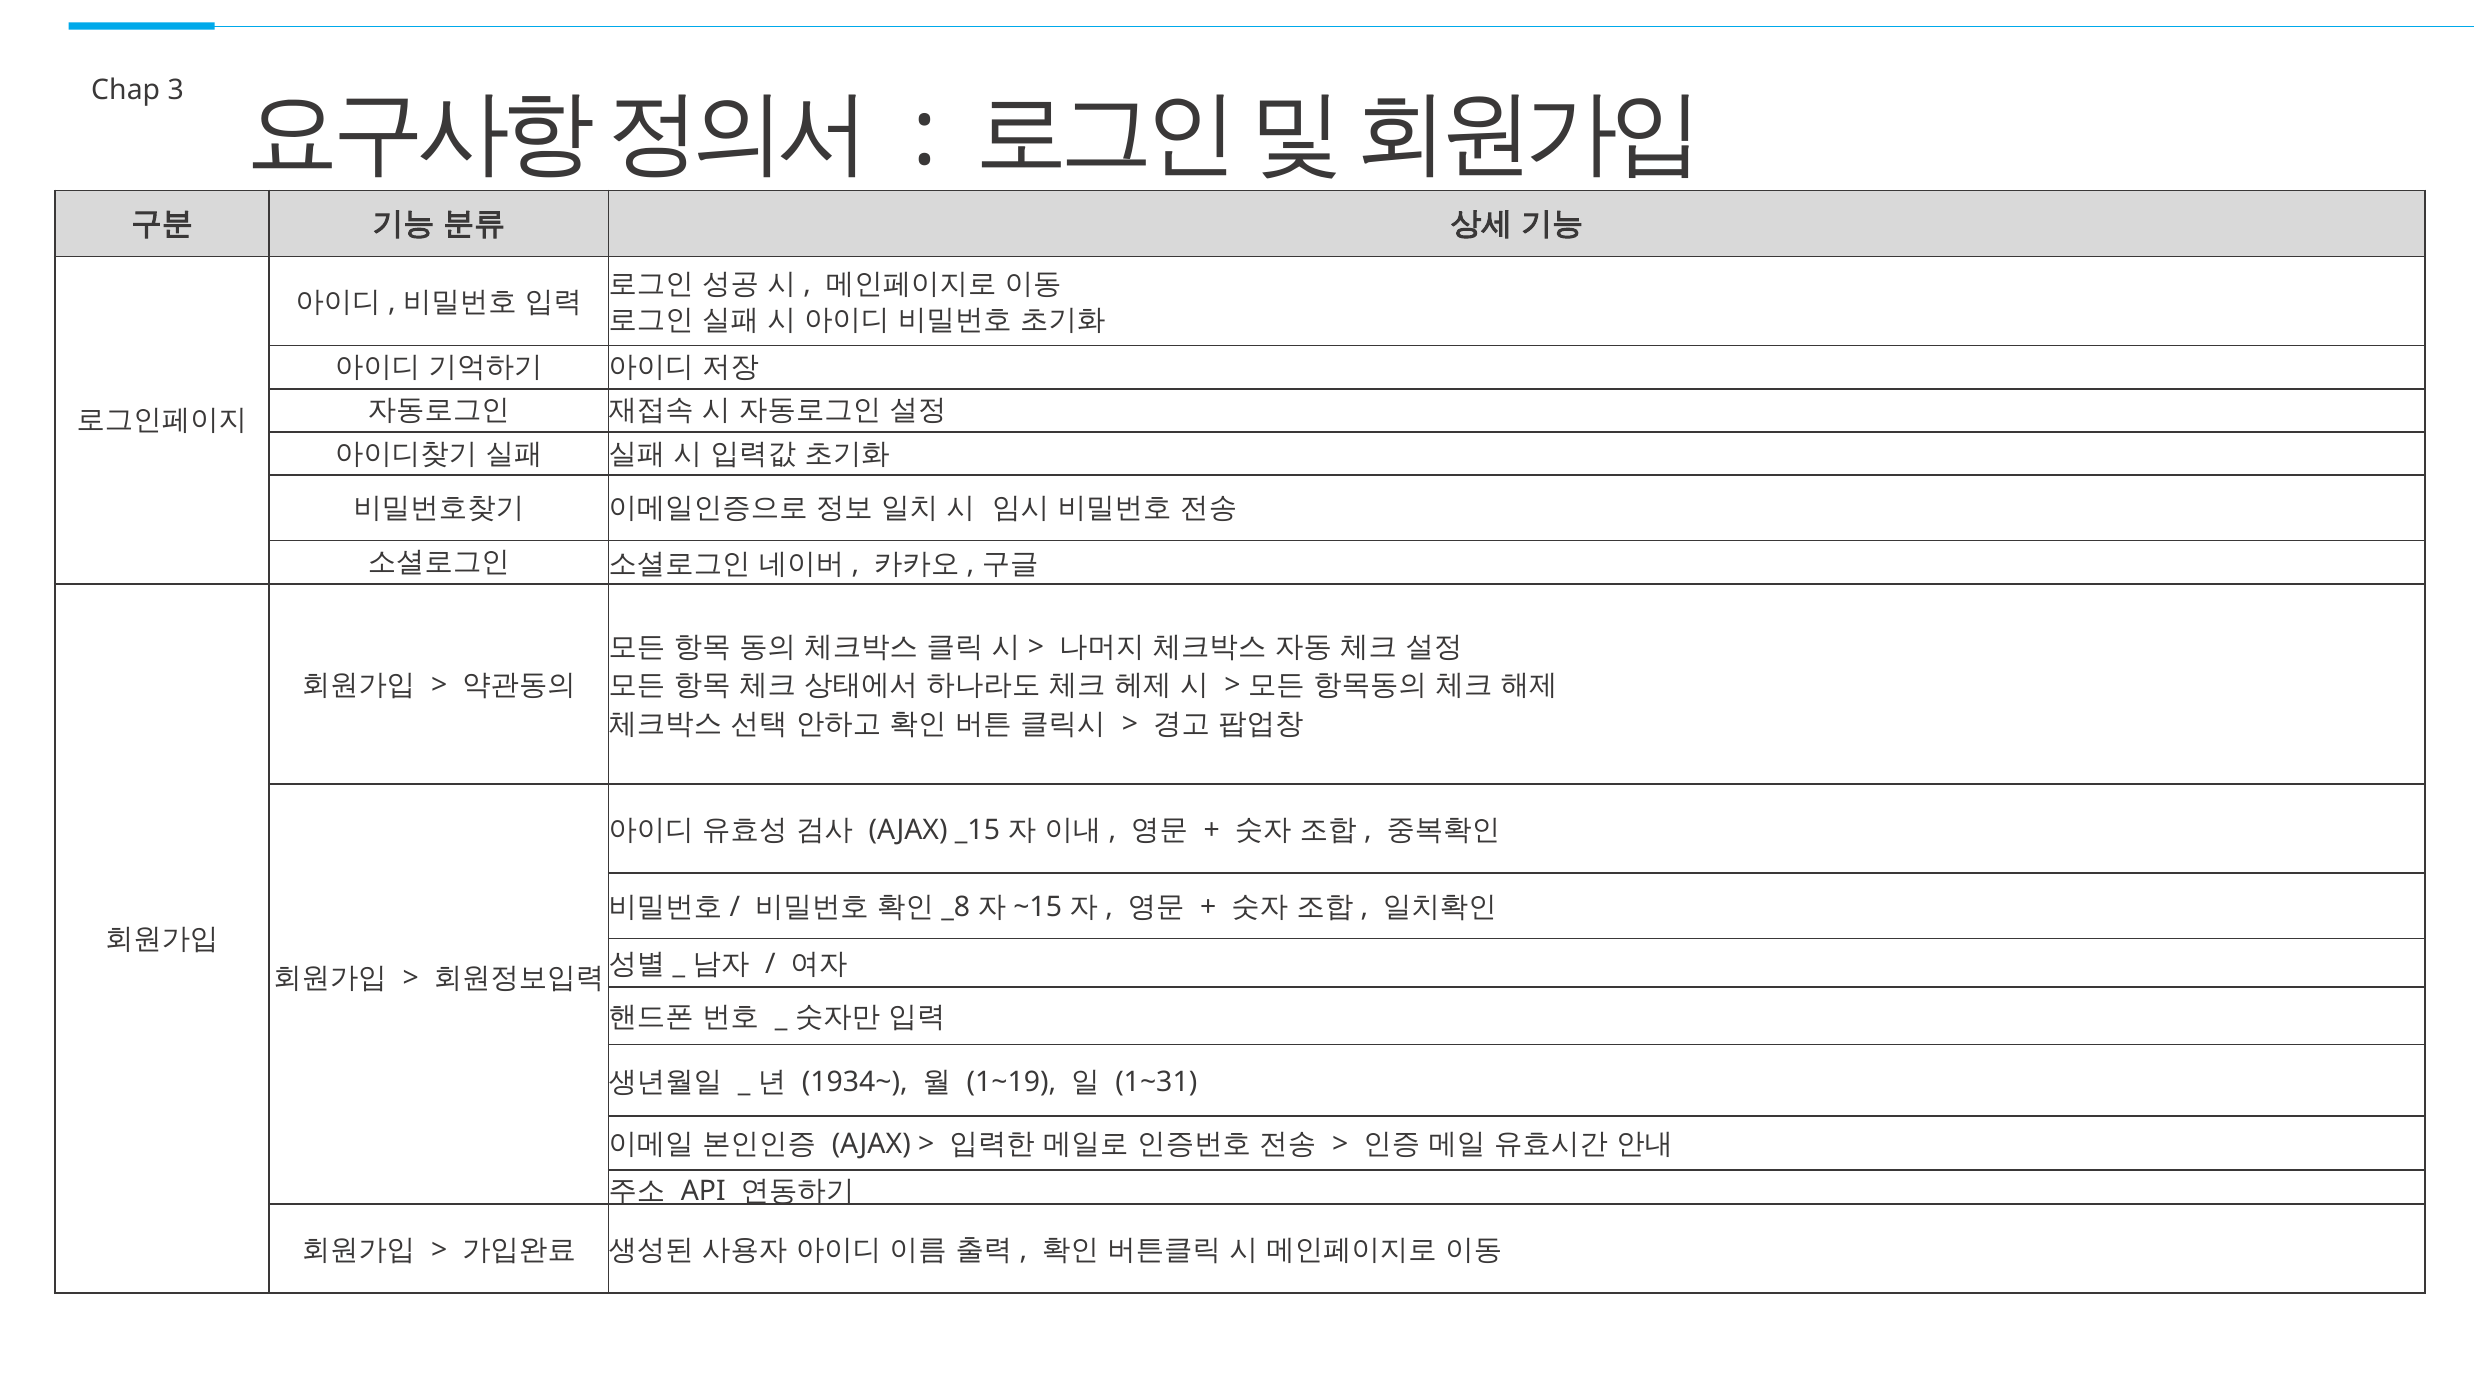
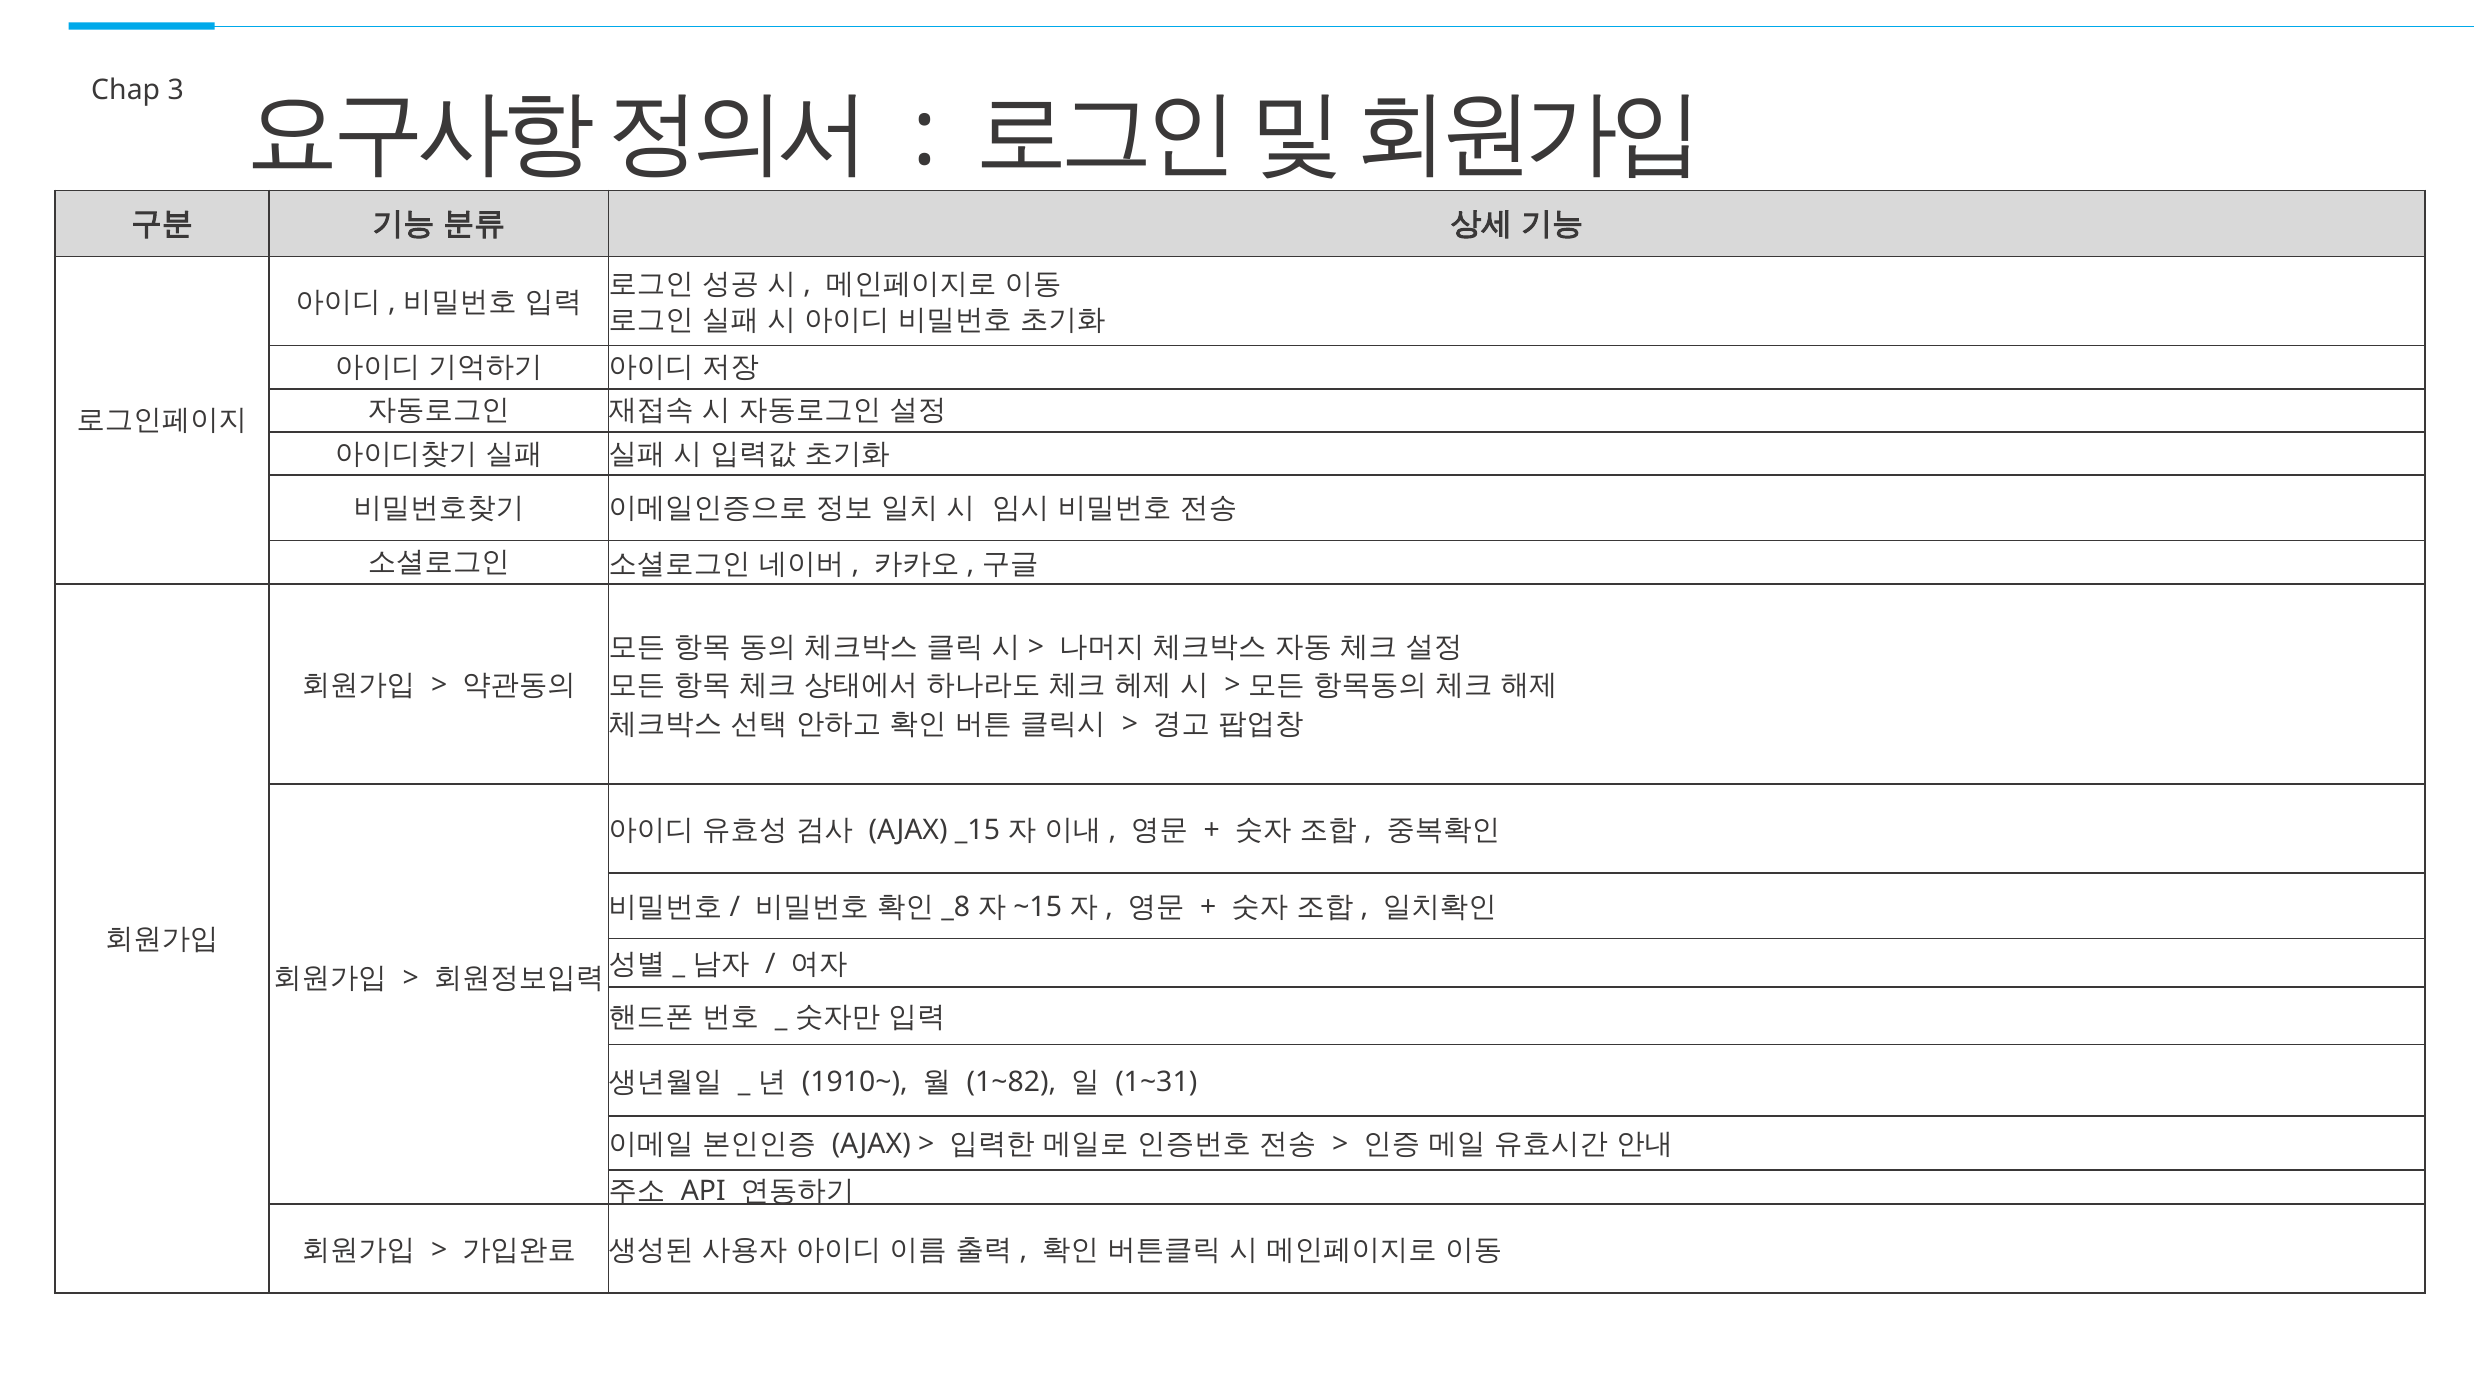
1934~: 1934~ -> 1910~
1~19: 1~19 -> 1~82
